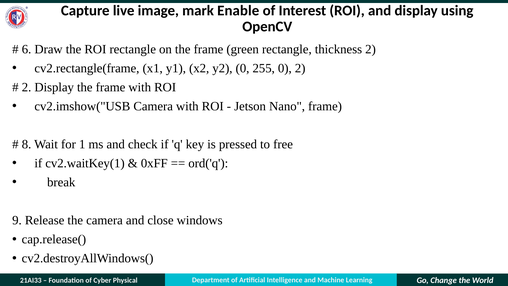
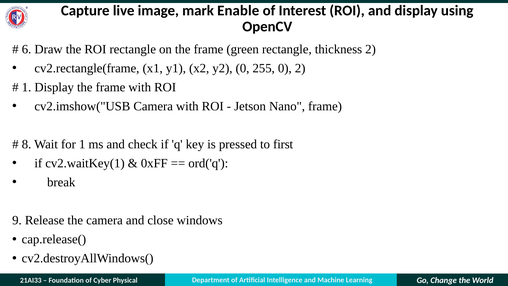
2 at (27, 87): 2 -> 1
free: free -> first
